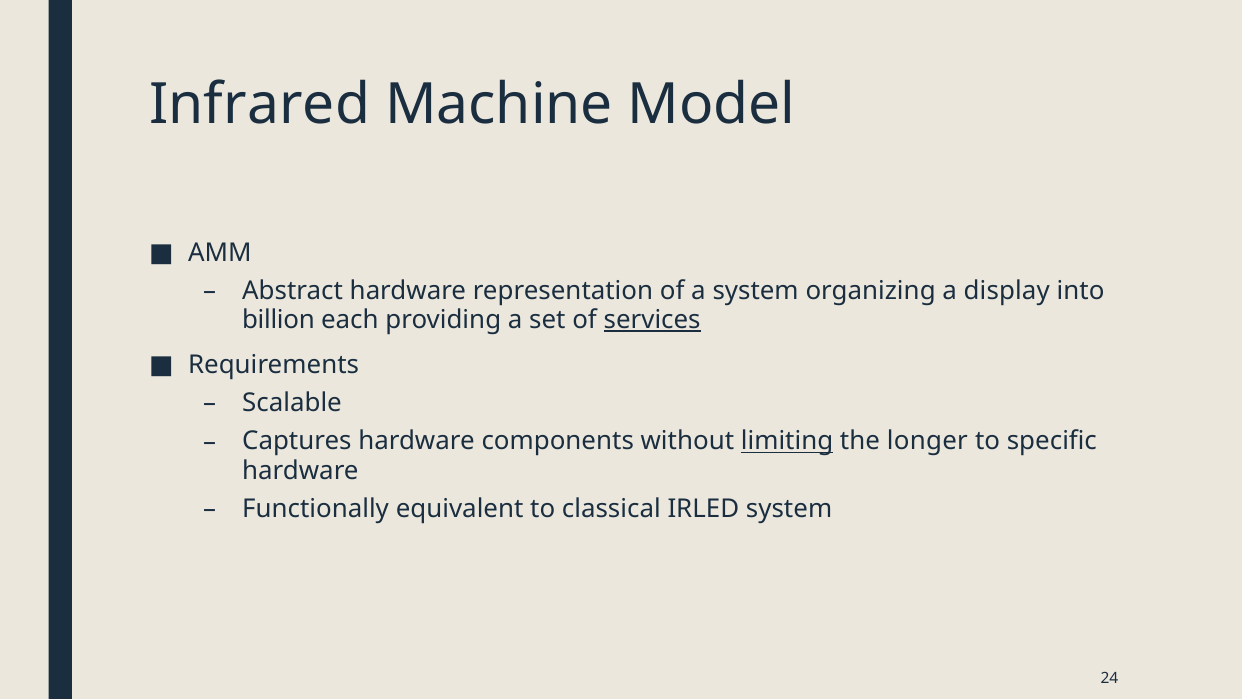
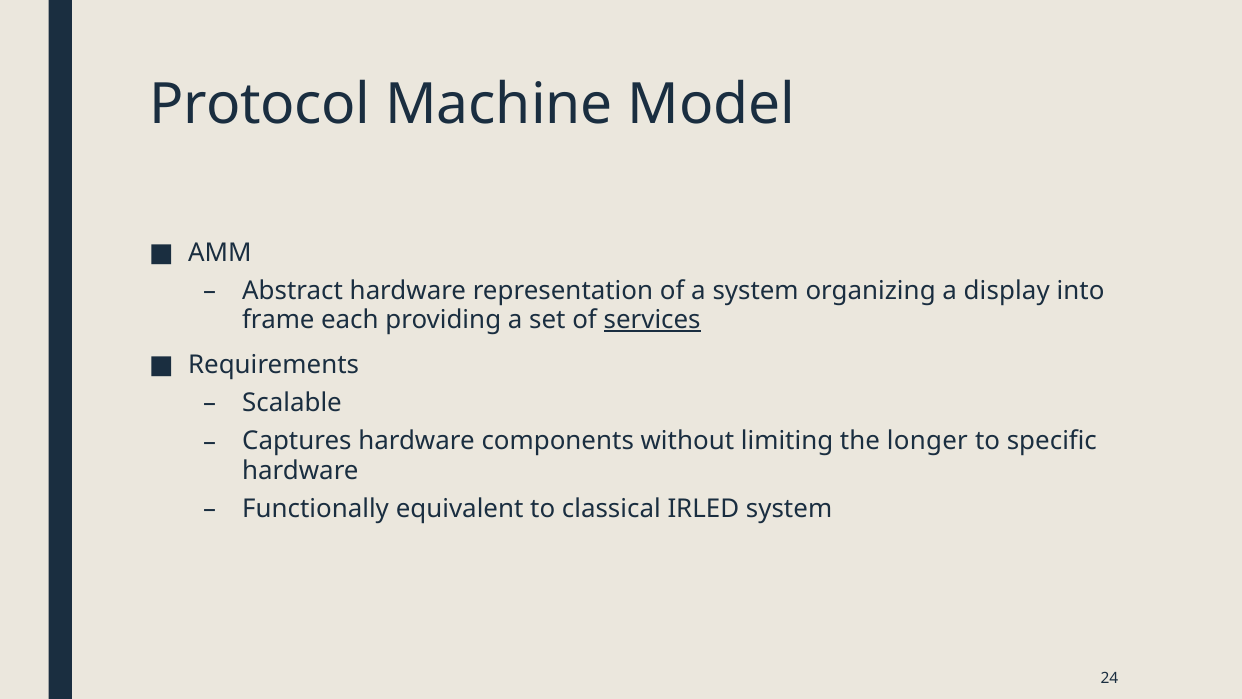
Infrared: Infrared -> Protocol
billion: billion -> frame
limiting underline: present -> none
